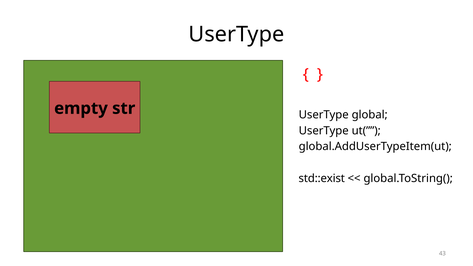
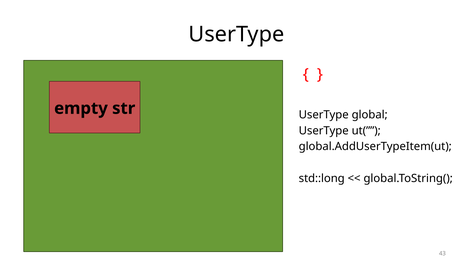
std::exist: std::exist -> std::long
